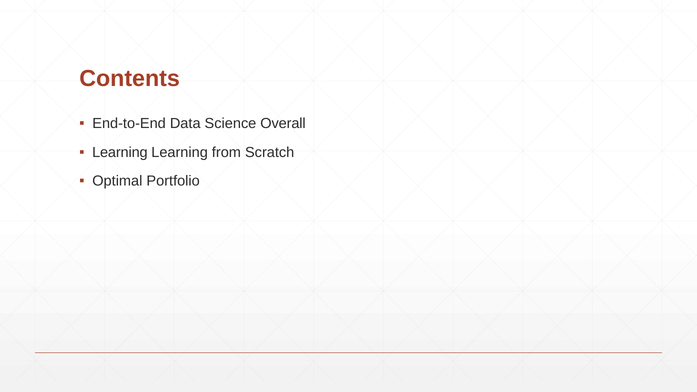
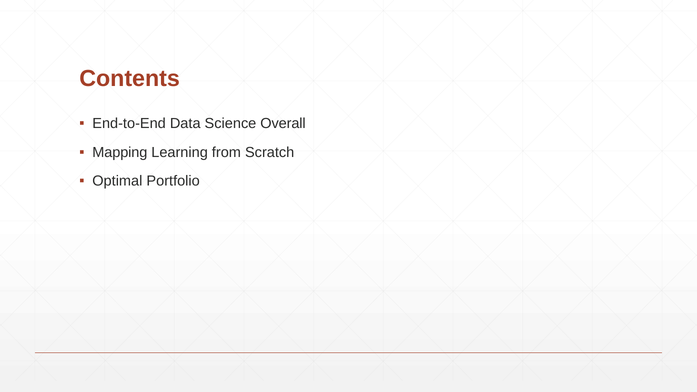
Learning at (120, 152): Learning -> Mapping
